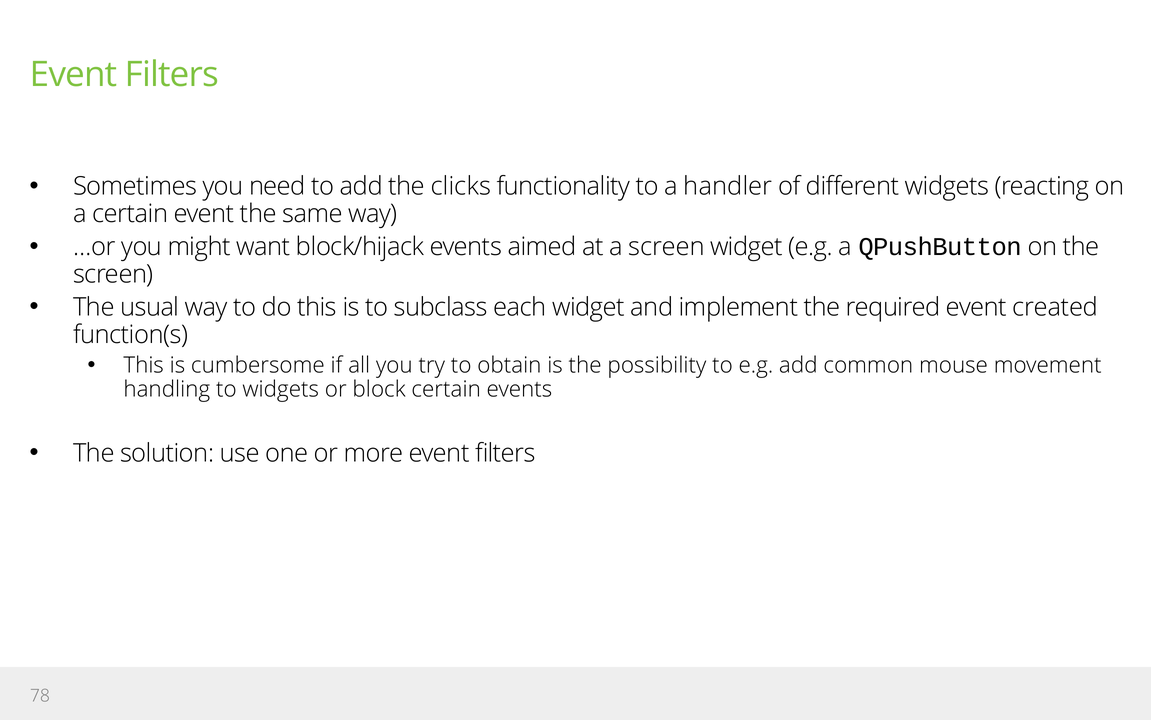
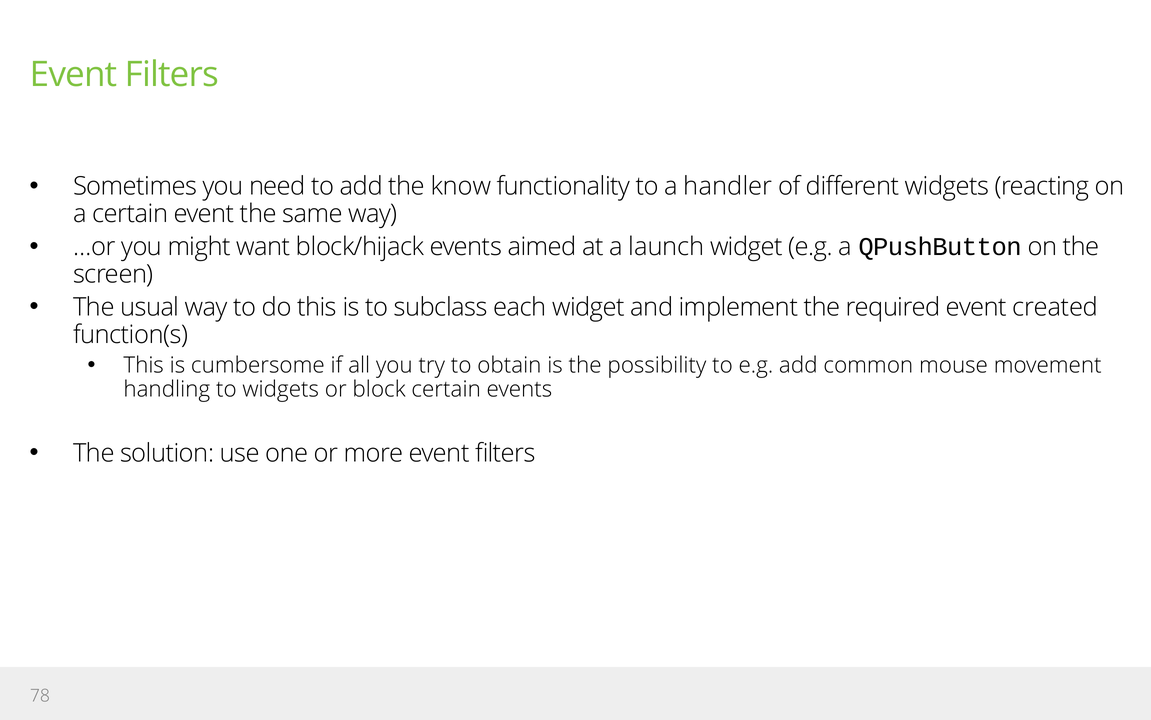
clicks: clicks -> know
a screen: screen -> launch
